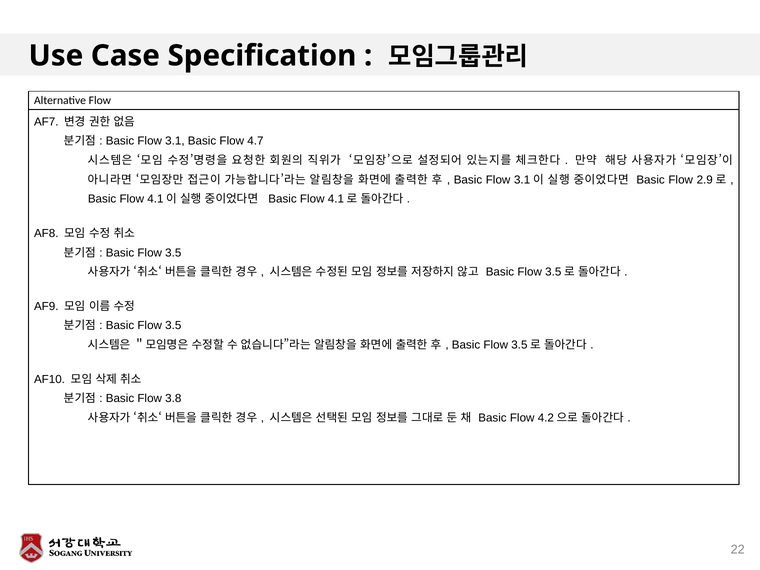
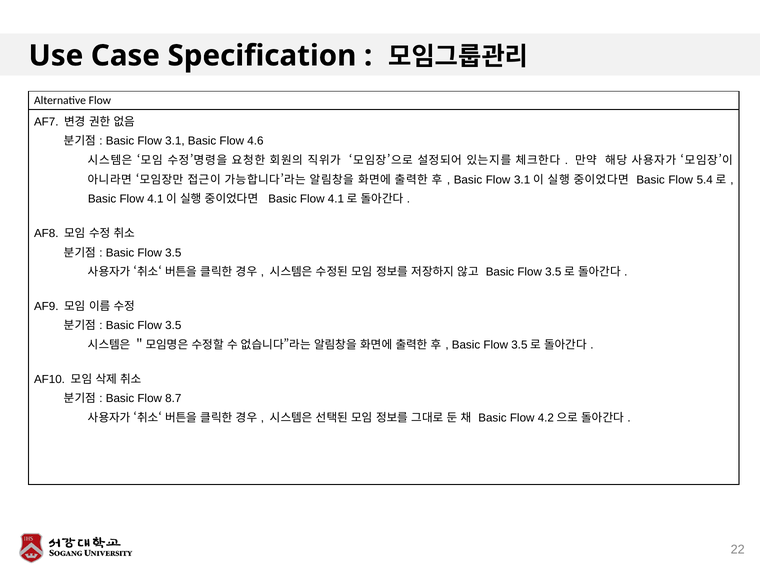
4.7: 4.7 -> 4.6
2.9: 2.9 -> 5.4
3.8: 3.8 -> 8.7
